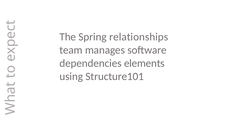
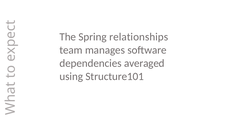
elements: elements -> averaged
